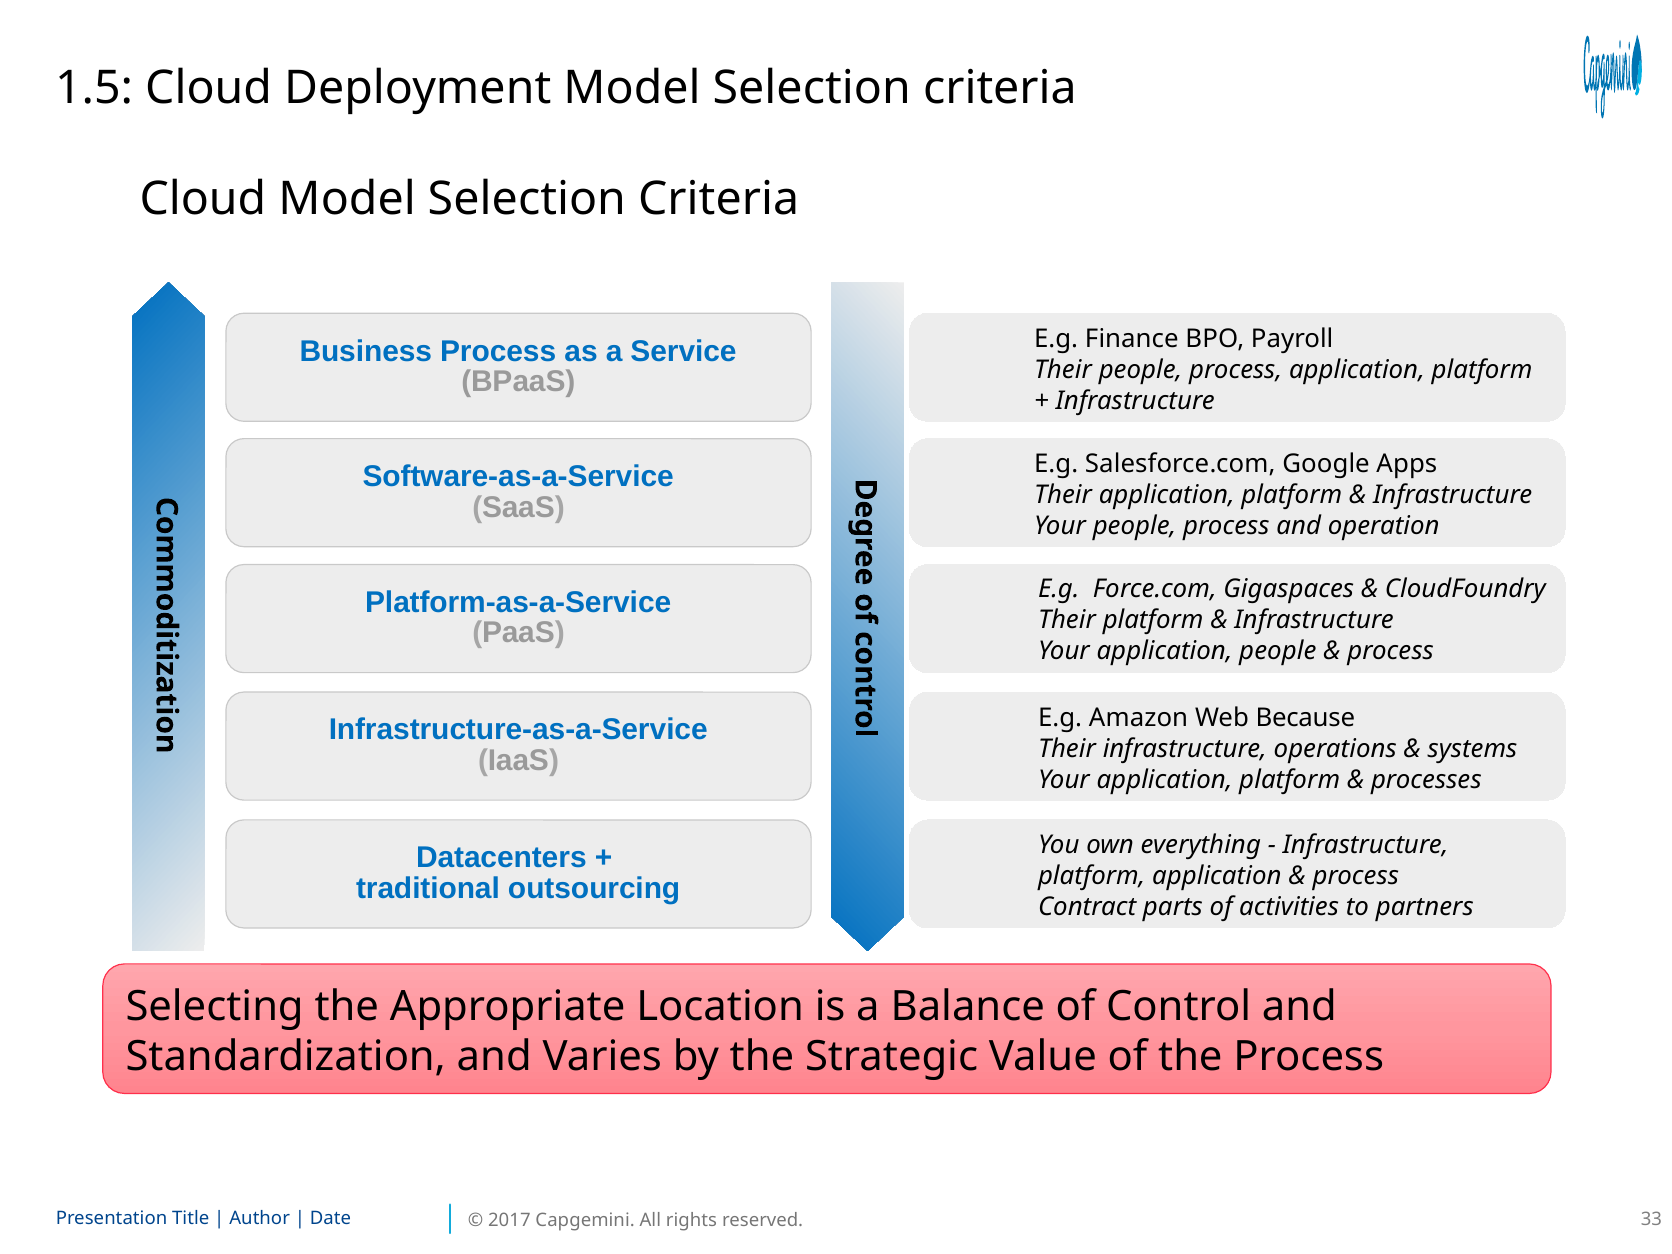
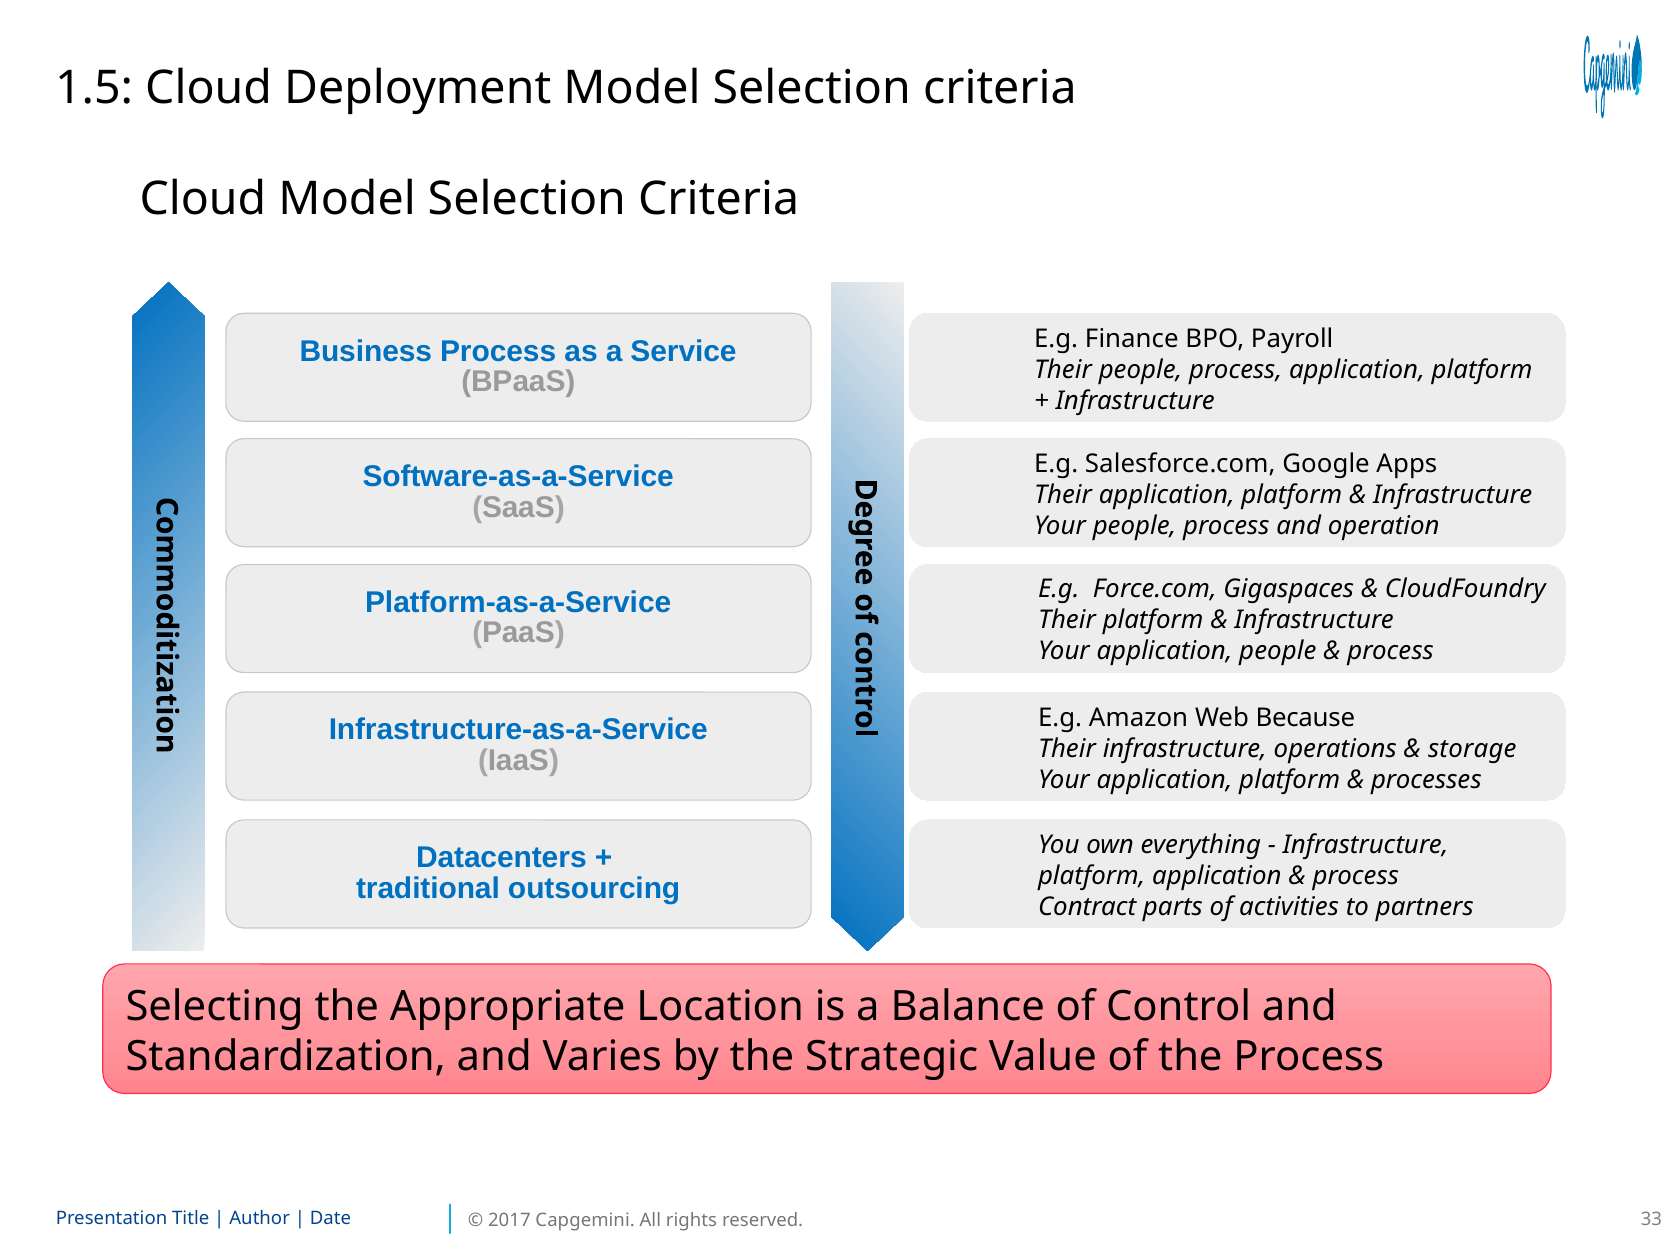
systems: systems -> storage
